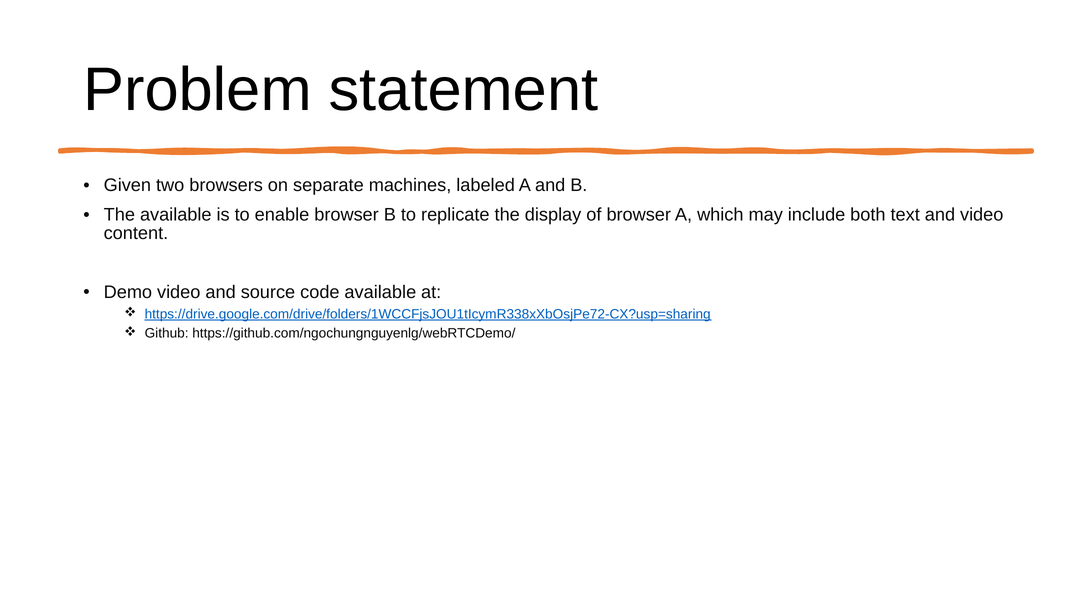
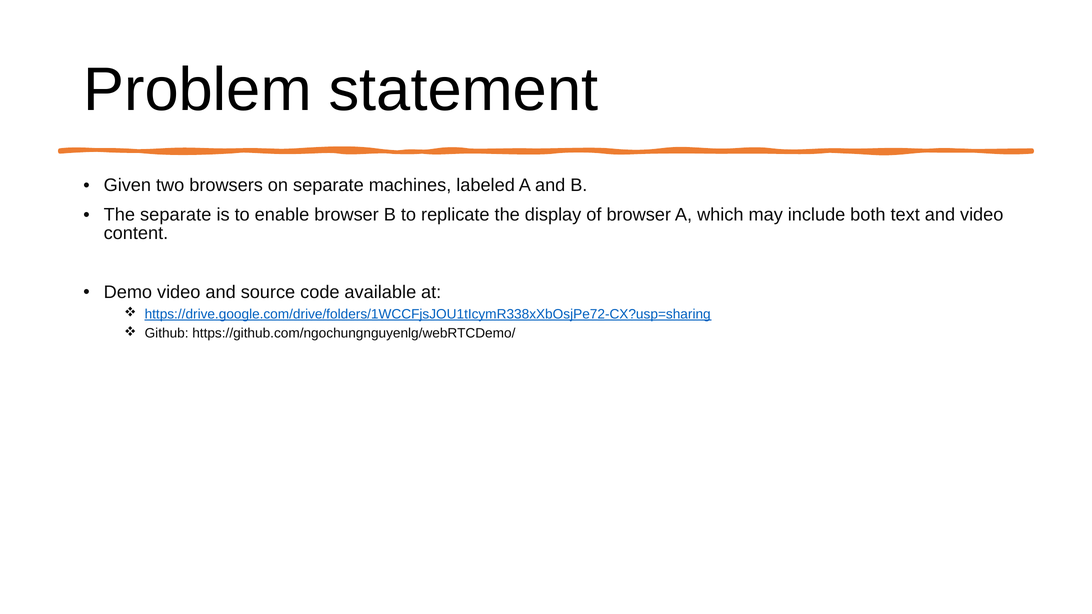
The available: available -> separate
